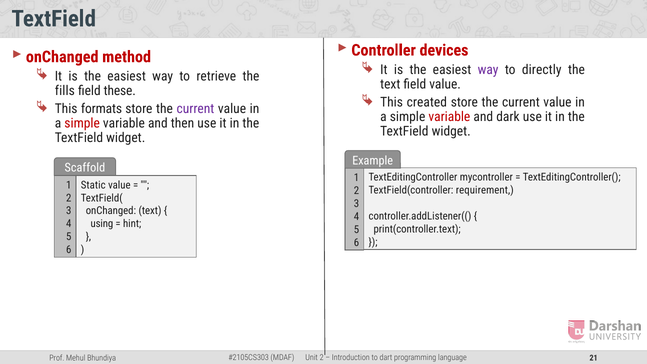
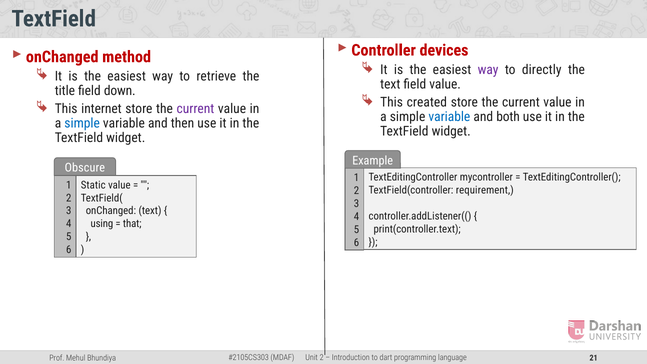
fills: fills -> title
these: these -> down
formats: formats -> internet
variable at (449, 117) colour: red -> blue
dark: dark -> both
simple at (82, 123) colour: red -> blue
Scaffold: Scaffold -> Obscure
hint: hint -> that
